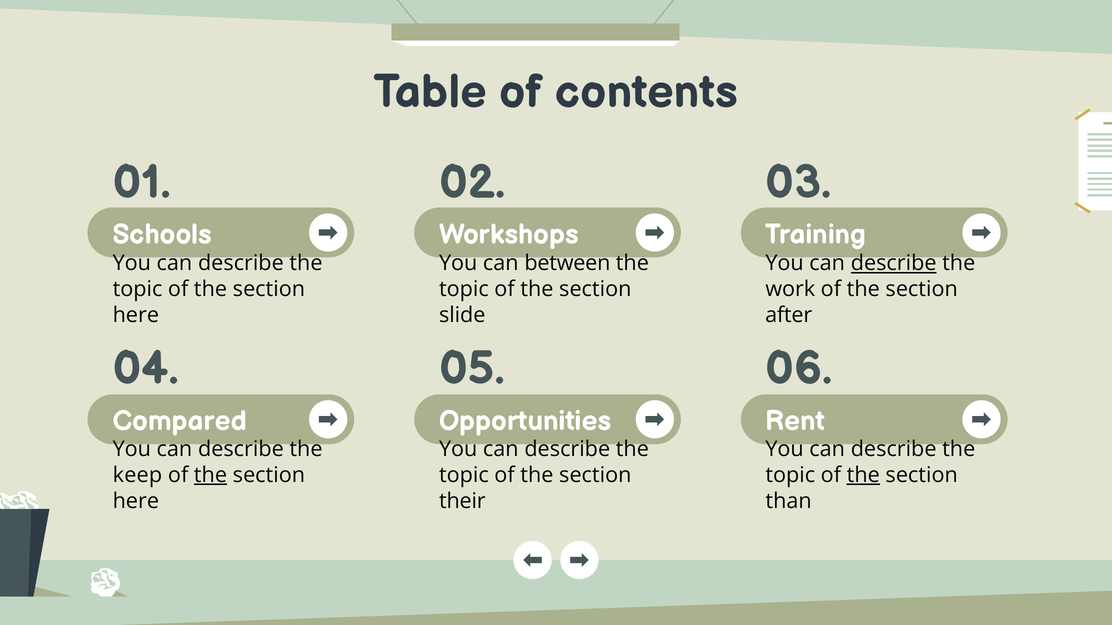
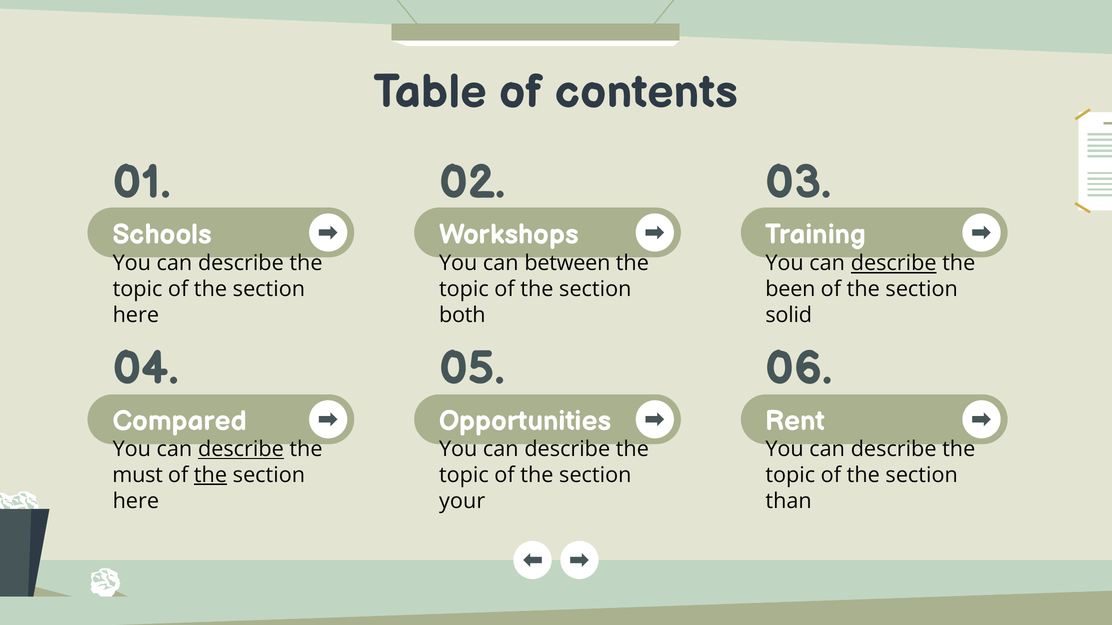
work: work -> been
slide: slide -> both
after: after -> solid
describe at (241, 450) underline: none -> present
keep: keep -> must
the at (863, 475) underline: present -> none
their: their -> your
